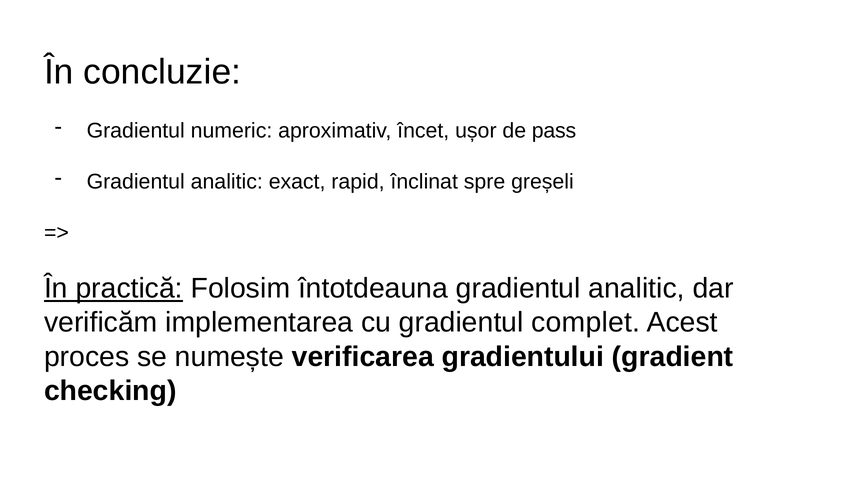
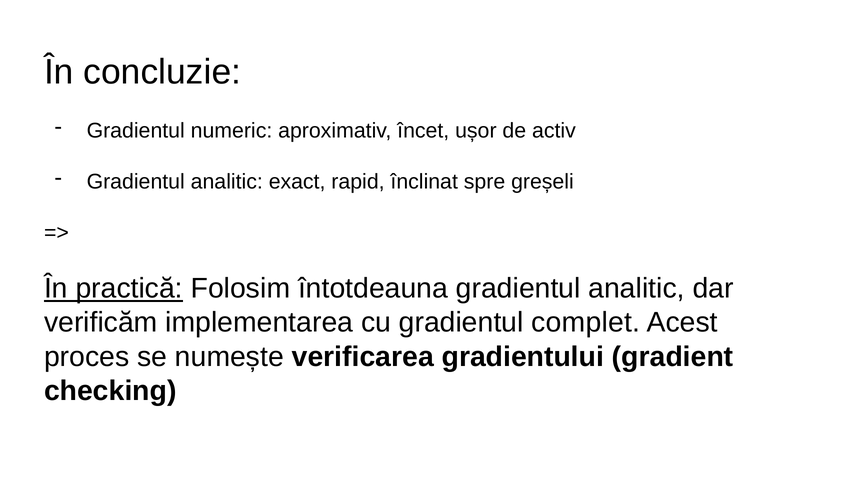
pass: pass -> activ
